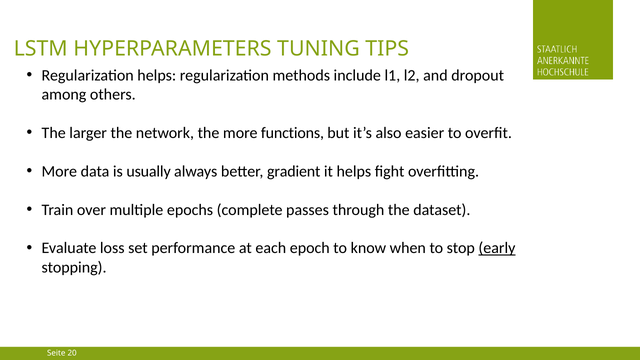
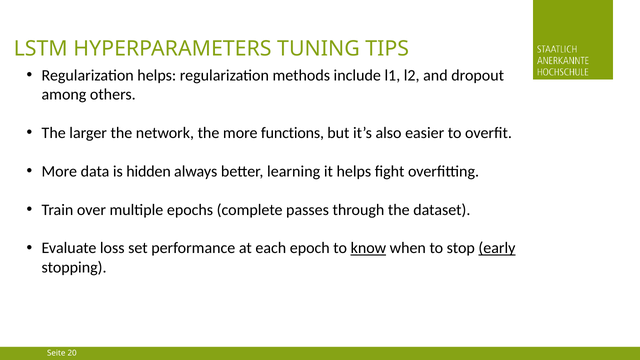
usually: usually -> hidden
gradient: gradient -> learning
know underline: none -> present
